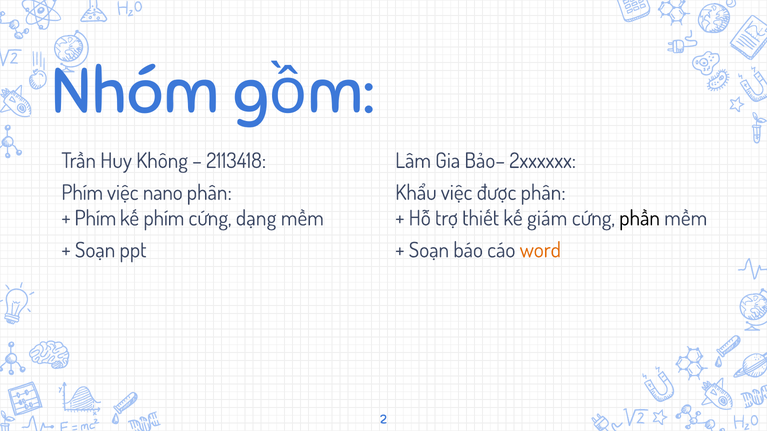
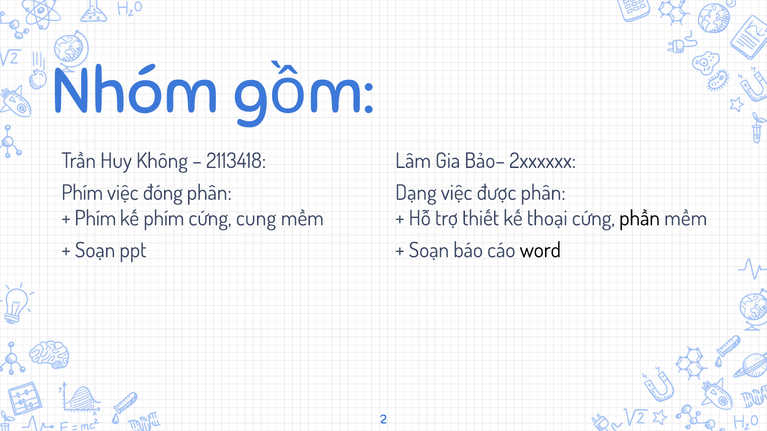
Khẩu: Khẩu -> Dạng
nano: nano -> đóng
giám: giám -> thoại
dạng: dạng -> cung
word colour: orange -> black
